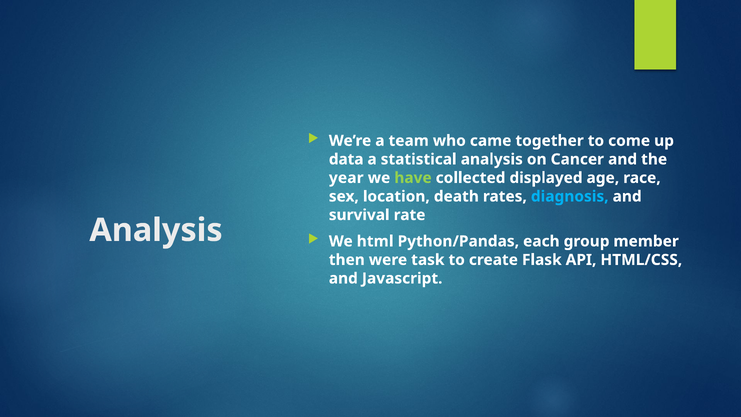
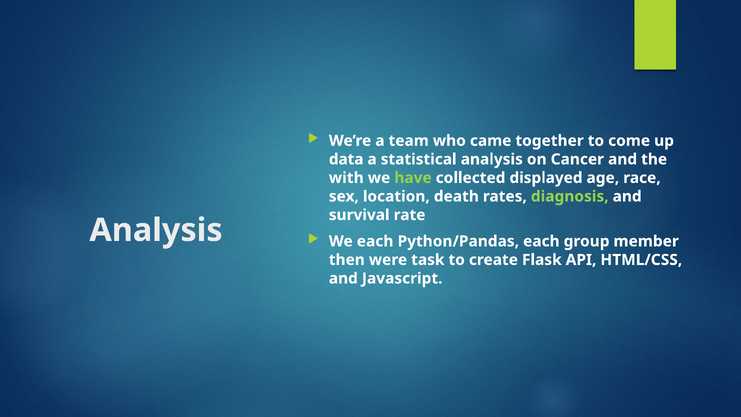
year: year -> with
diagnosis colour: light blue -> light green
We html: html -> each
